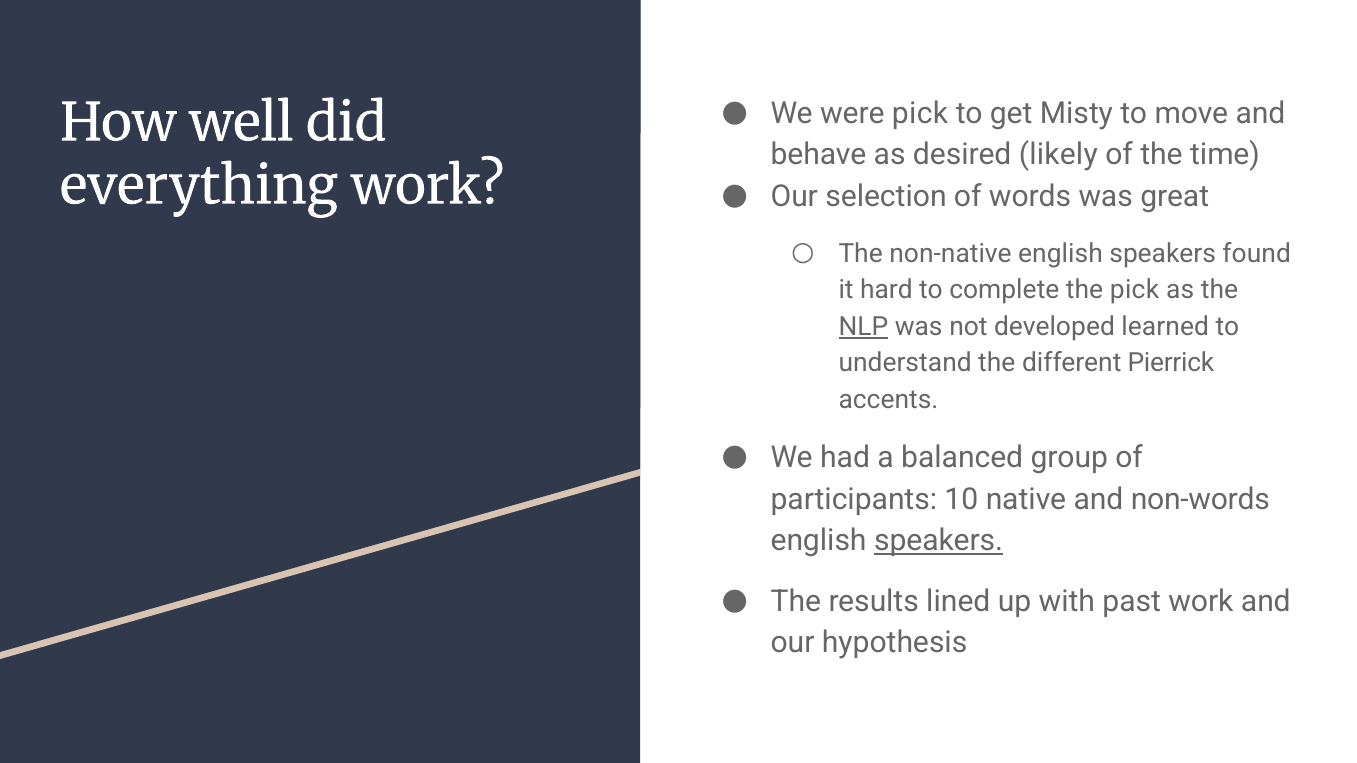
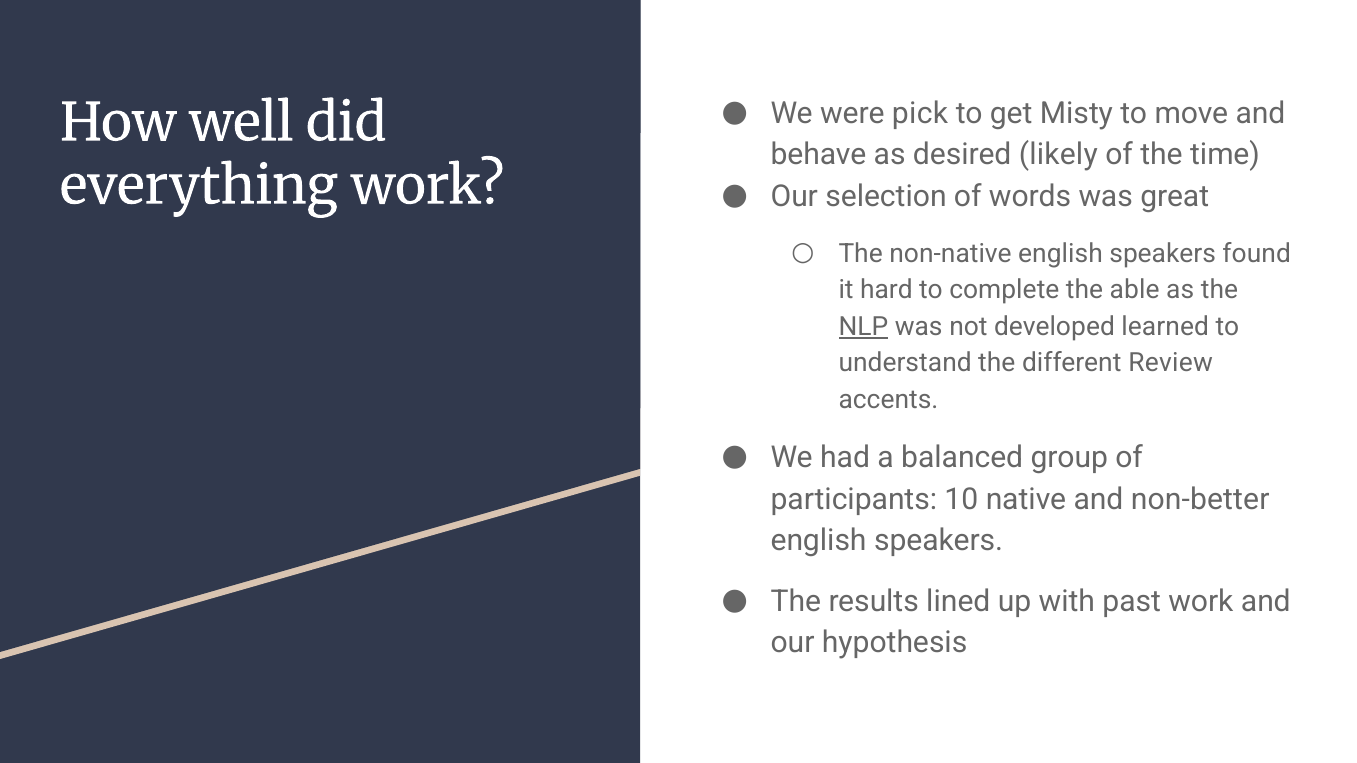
the pick: pick -> able
Pierrick: Pierrick -> Review
non-words: non-words -> non-better
speakers at (939, 541) underline: present -> none
